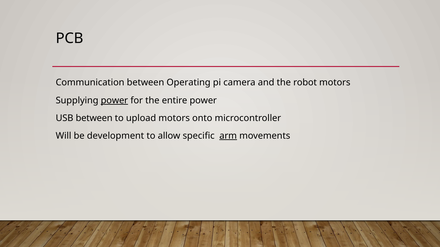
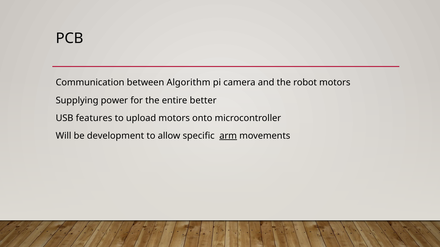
Operating: Operating -> Algorithm
power at (114, 101) underline: present -> none
entire power: power -> better
USB between: between -> features
